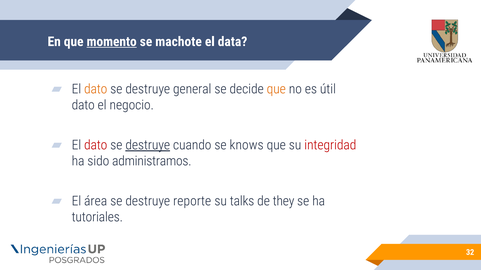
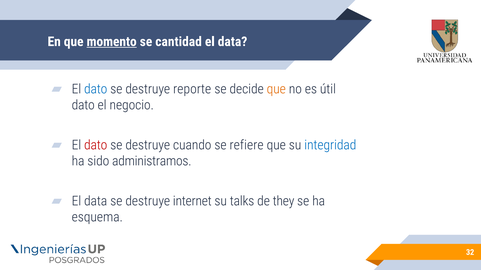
machote: machote -> cantidad
dato at (96, 89) colour: orange -> blue
general: general -> reporte
destruye at (148, 145) underline: present -> none
knows: knows -> refiere
integridad colour: red -> blue
área at (96, 202): área -> data
reporte: reporte -> internet
tutoriales: tutoriales -> esquema
